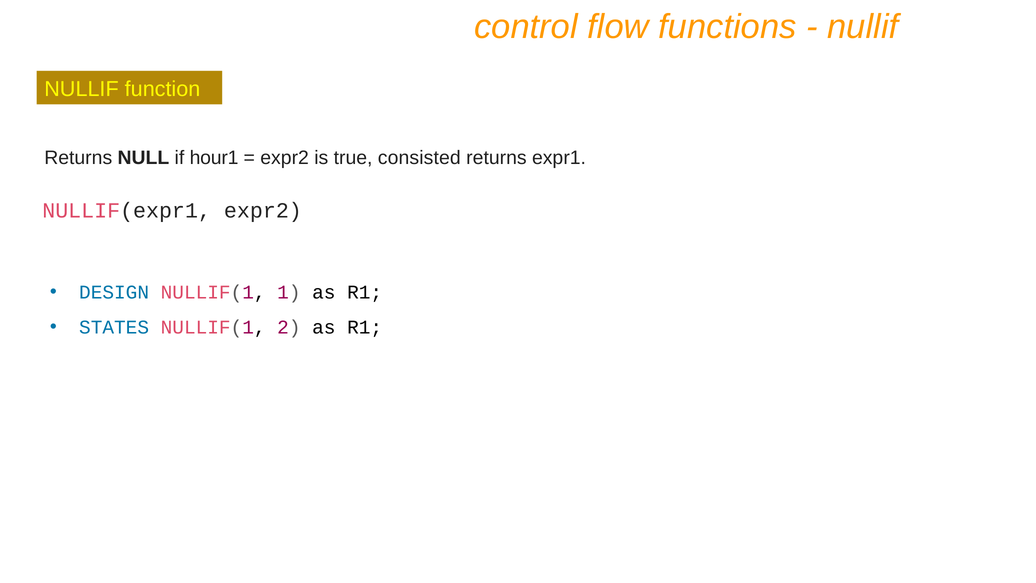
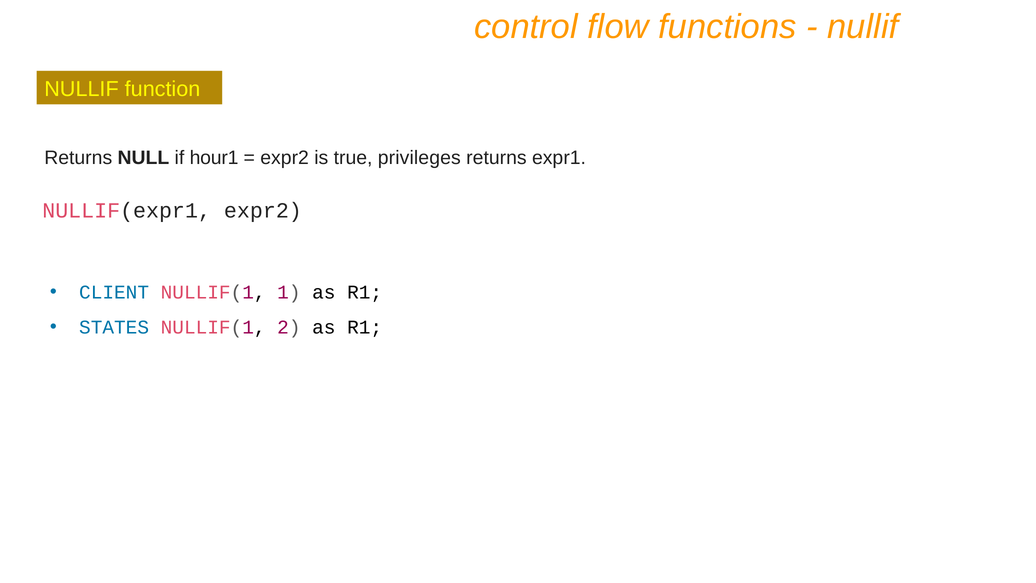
consisted: consisted -> privileges
DESIGN: DESIGN -> CLIENT
